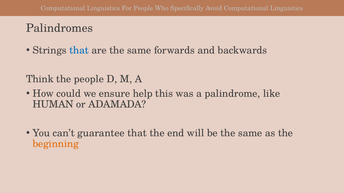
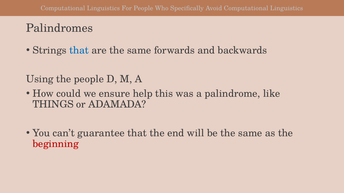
Think: Think -> Using
HUMAN: HUMAN -> THINGS
beginning colour: orange -> red
